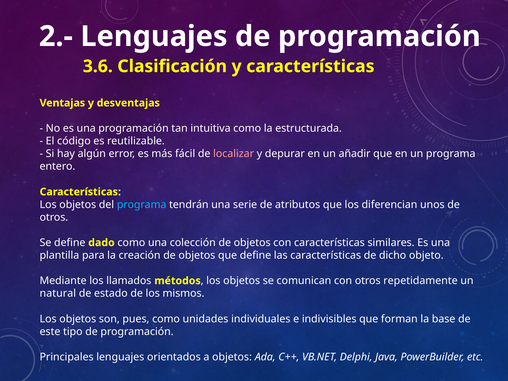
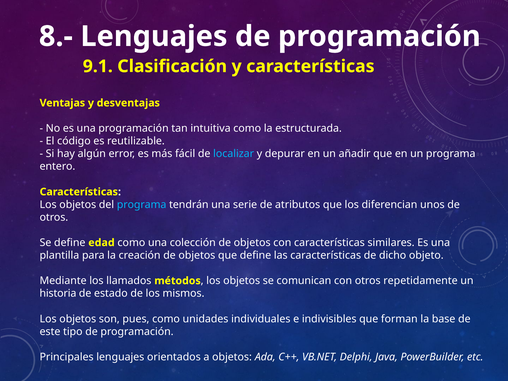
2.-: 2.- -> 8.-
3.6: 3.6 -> 9.1
localizar colour: pink -> light blue
dado: dado -> edad
natural: natural -> historia
